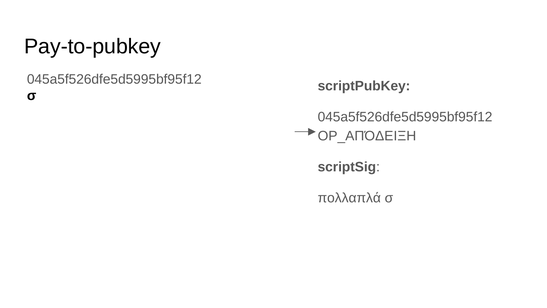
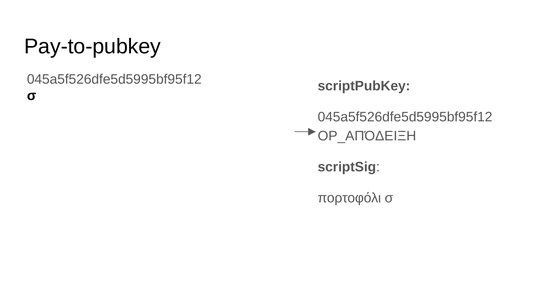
πολλαπλά: πολλαπλά -> πορτοφόλι
